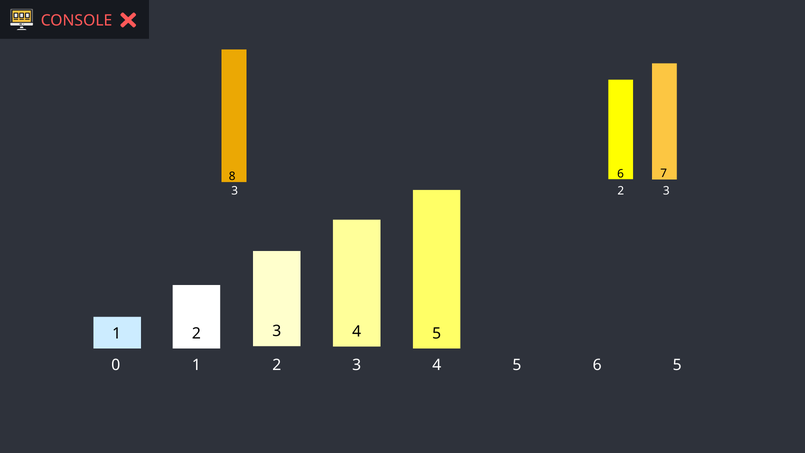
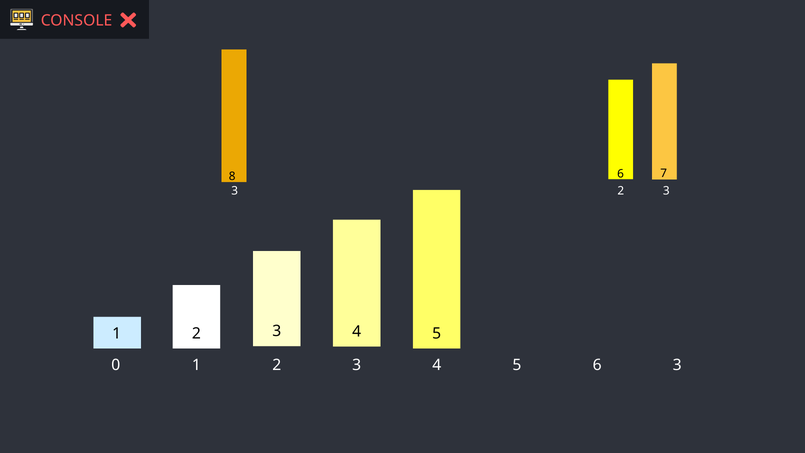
6 5: 5 -> 3
